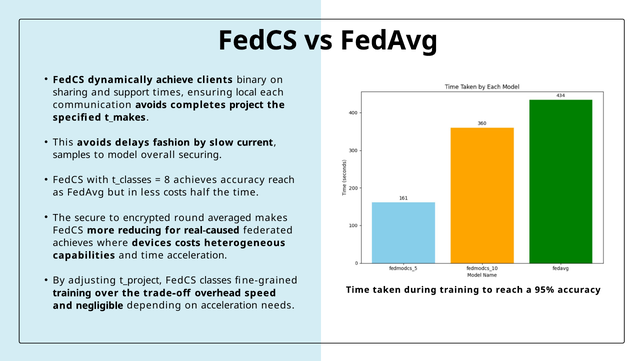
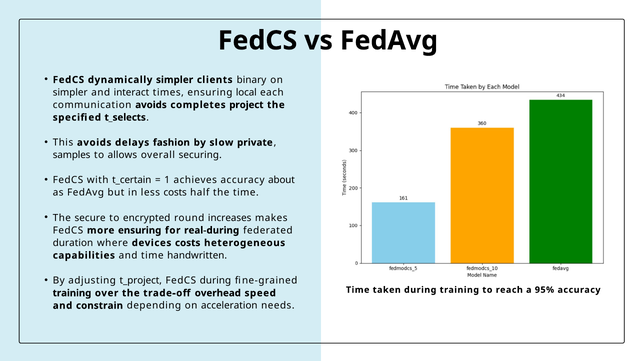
dynamically achieve: achieve -> simpler
sharing at (70, 92): sharing -> simpler
support: support -> interact
t_makes: t_makes -> t_selects
current: current -> private
model: model -> allows
t_classes: t_classes -> t_certain
8: 8 -> 1
accuracy reach: reach -> about
averaged: averaged -> increases
more reducing: reducing -> ensuring
real-caused: real-caused -> real-during
achieves at (73, 243): achieves -> duration
time acceleration: acceleration -> handwritten
FedCS classes: classes -> during
negligible: negligible -> constrain
